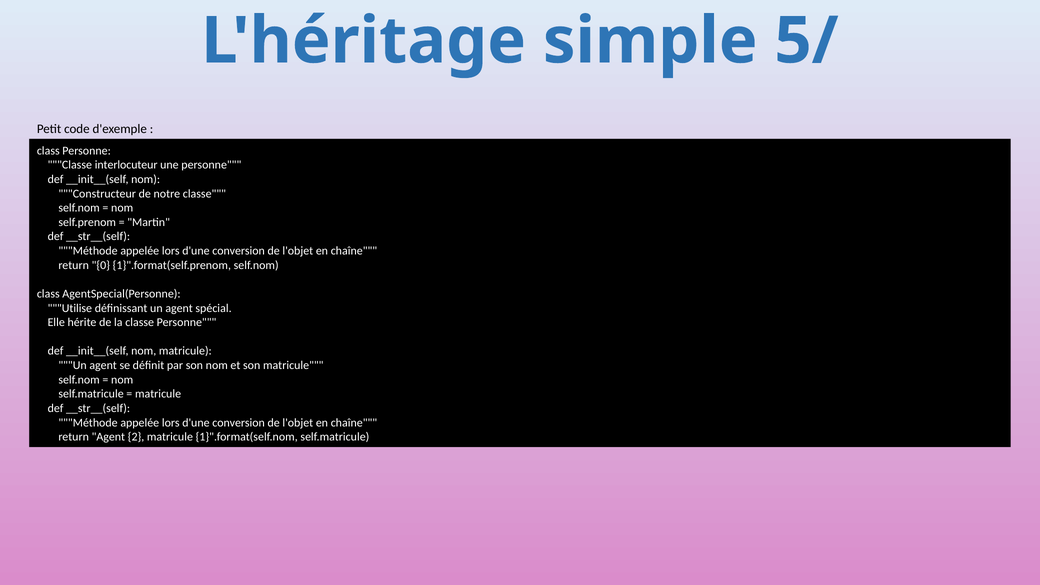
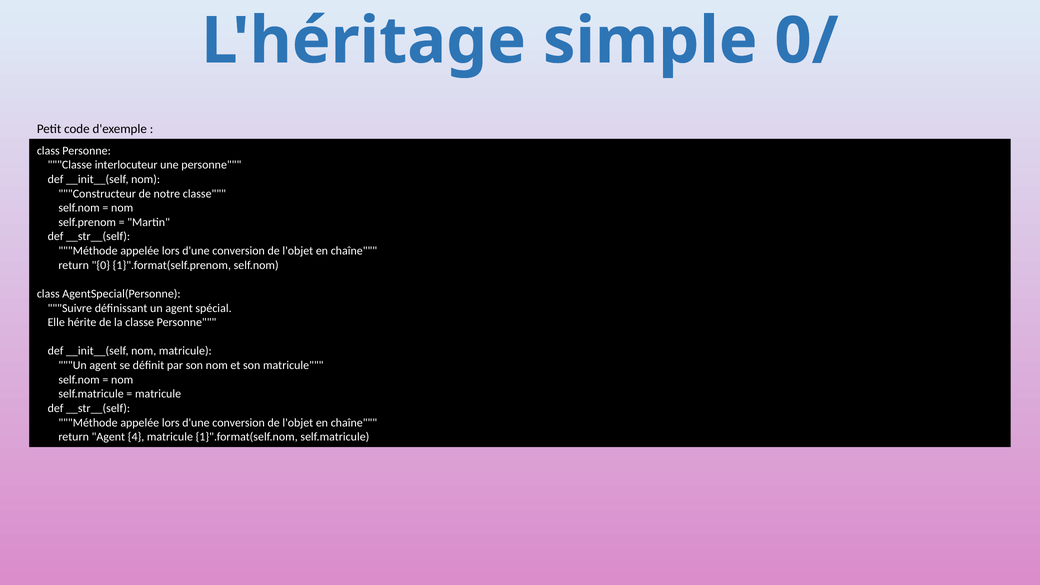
5/: 5/ -> 0/
Utilise: Utilise -> Suivre
2: 2 -> 4
